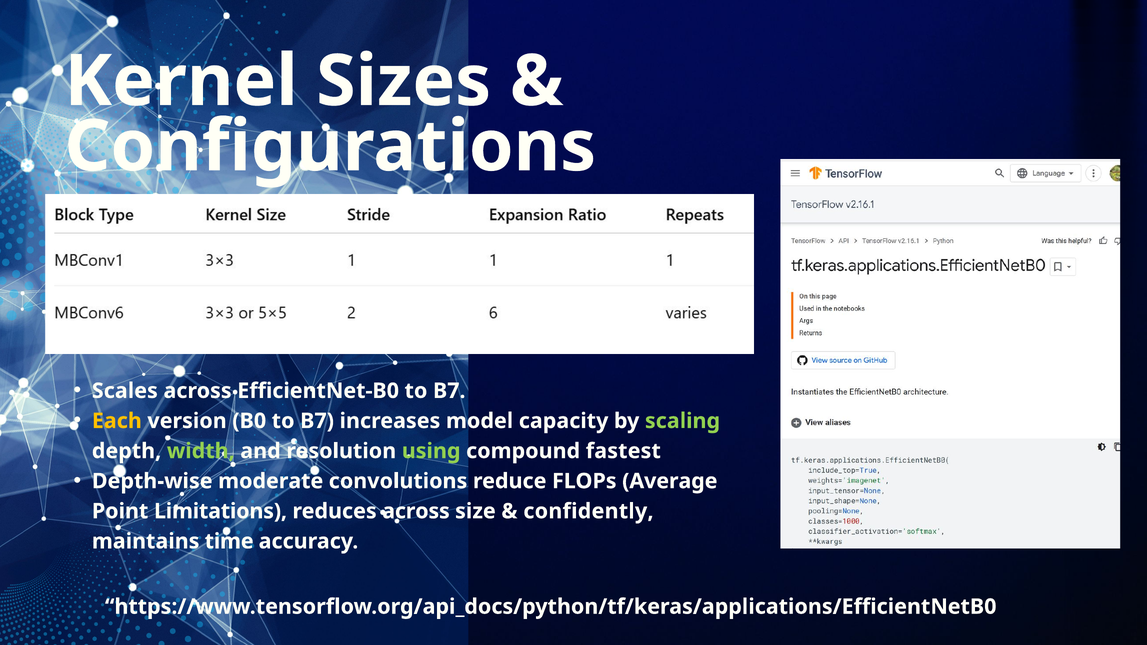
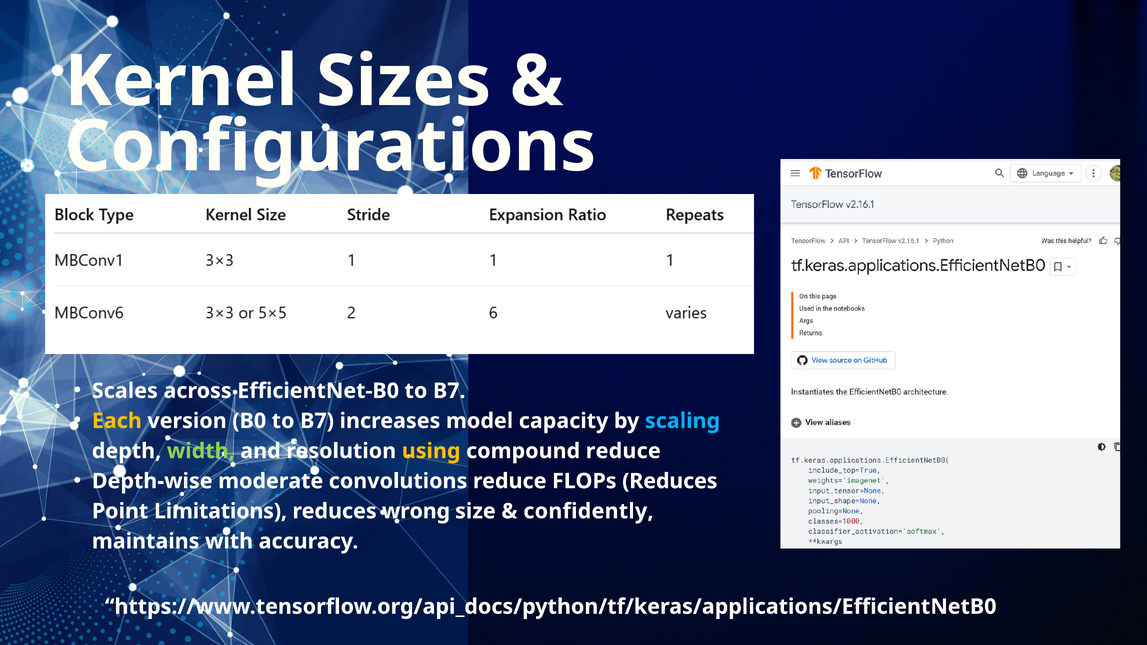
scaling colour: light green -> light blue
using colour: light green -> yellow
compound fastest: fastest -> reduce
FLOPs Average: Average -> Reduces
reduces across: across -> wrong
time: time -> with
